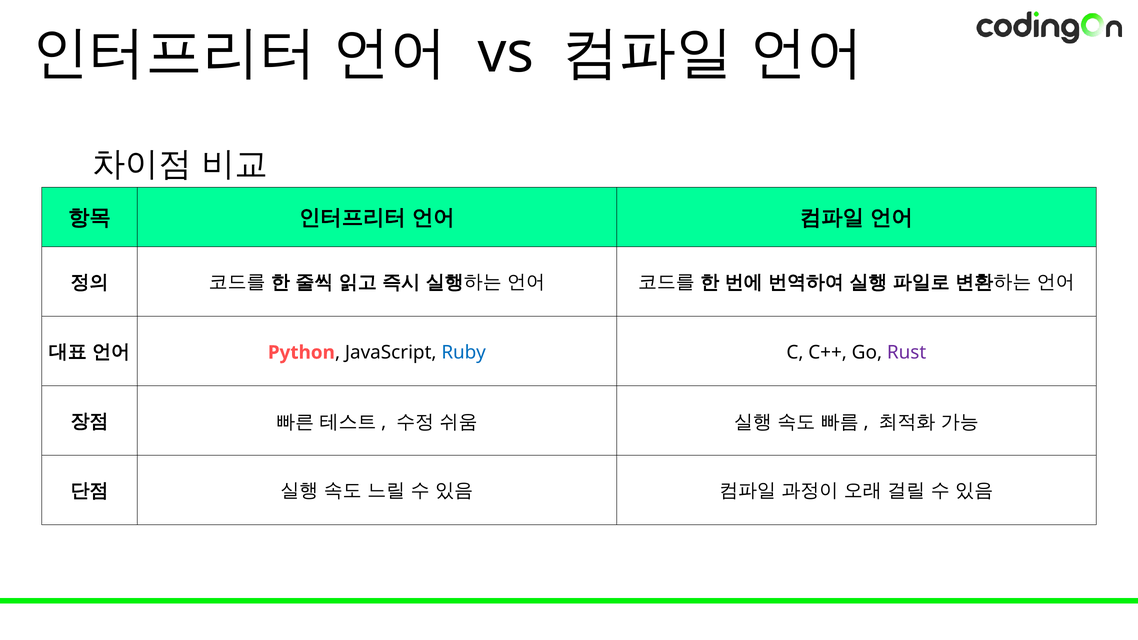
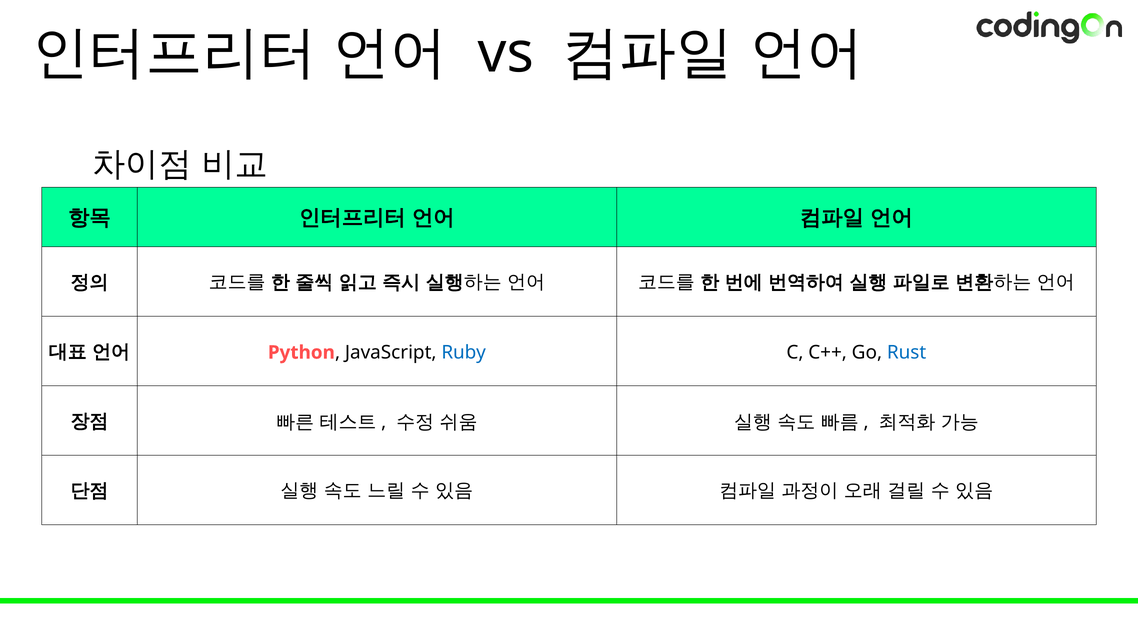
Rust colour: purple -> blue
